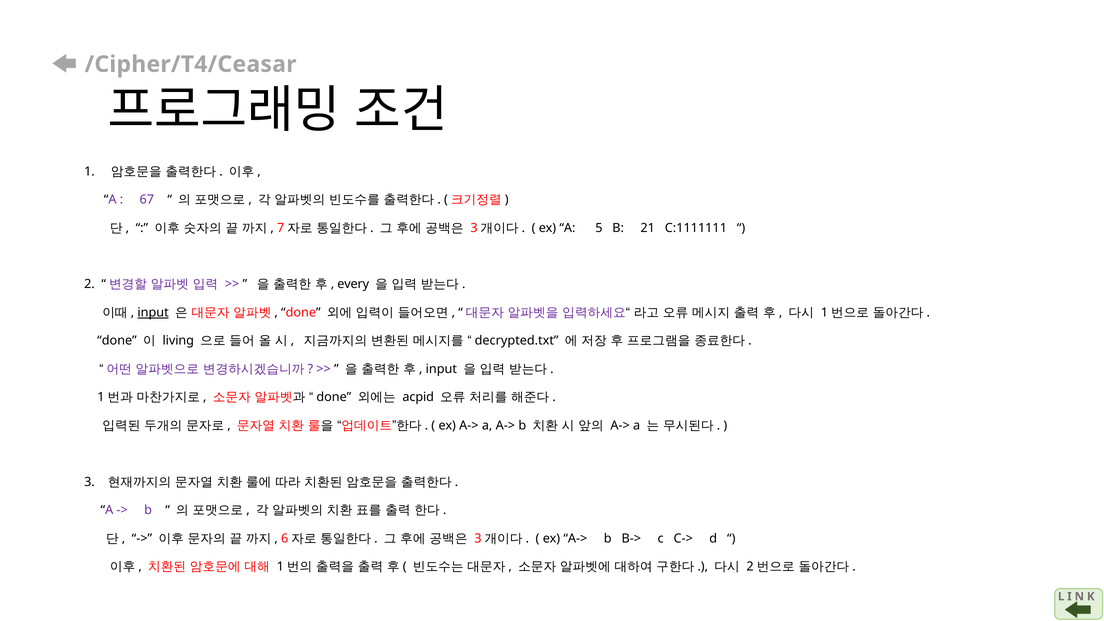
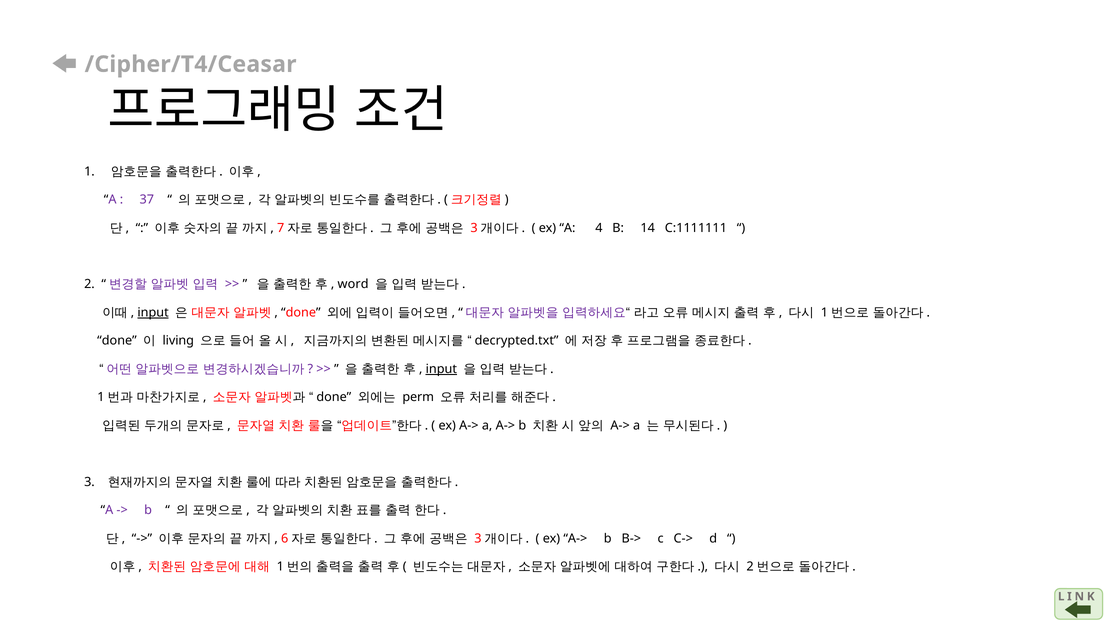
67: 67 -> 37
5: 5 -> 4
21: 21 -> 14
every: every -> word
input at (441, 369) underline: none -> present
acpid: acpid -> perm
